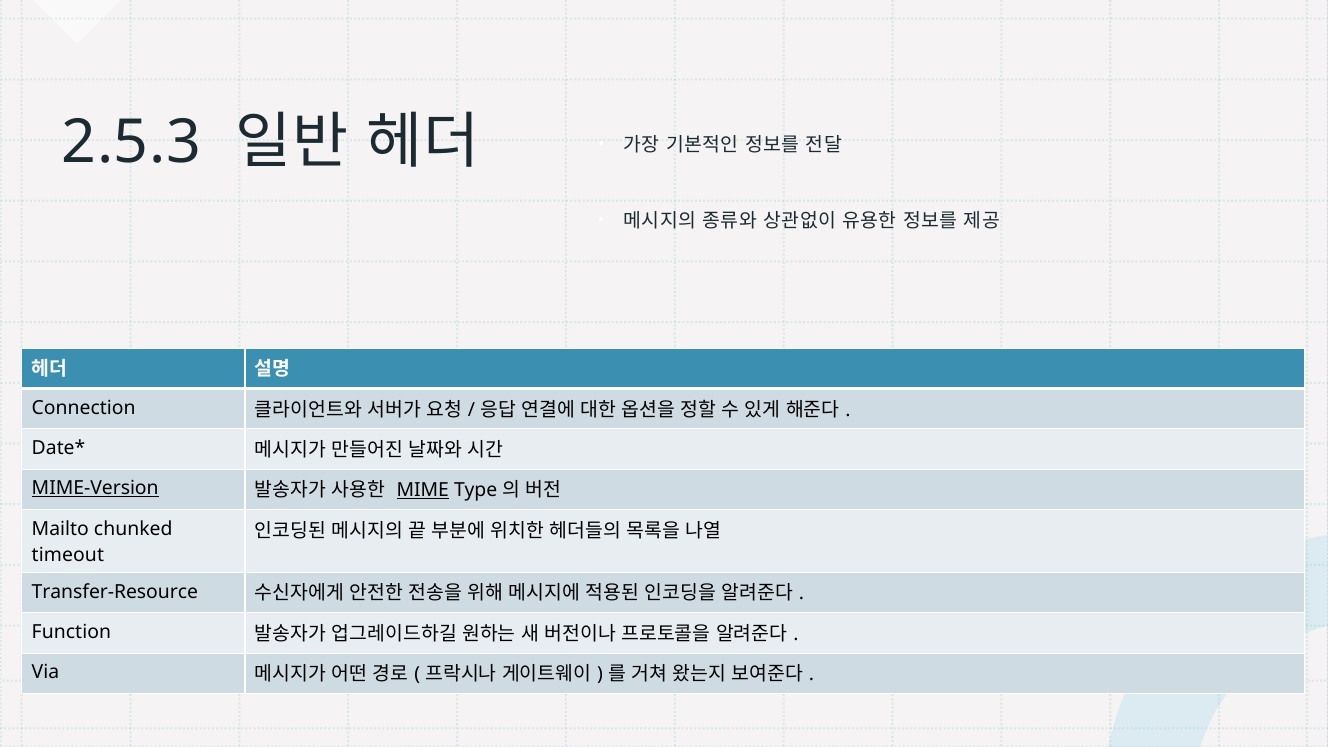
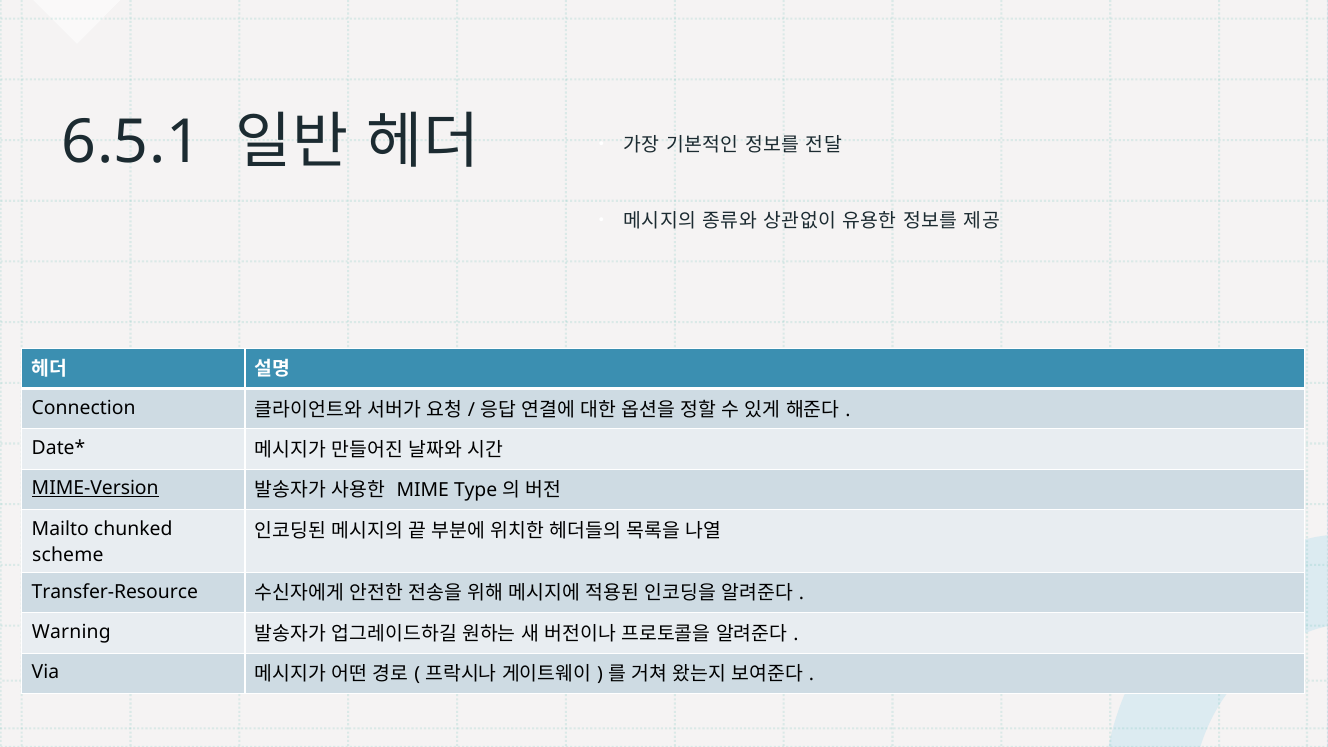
2.5.3: 2.5.3 -> 6.5.1
MIME underline: present -> none
timeout: timeout -> scheme
Function: Function -> Warning
